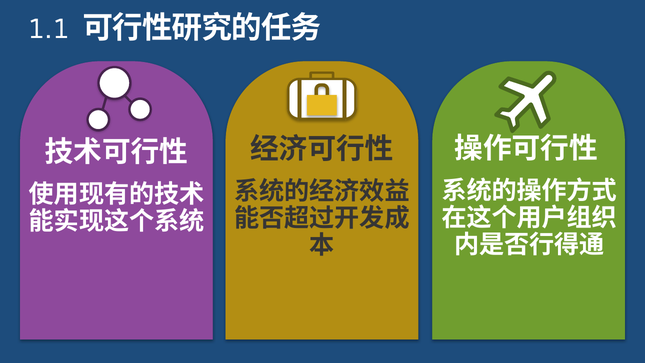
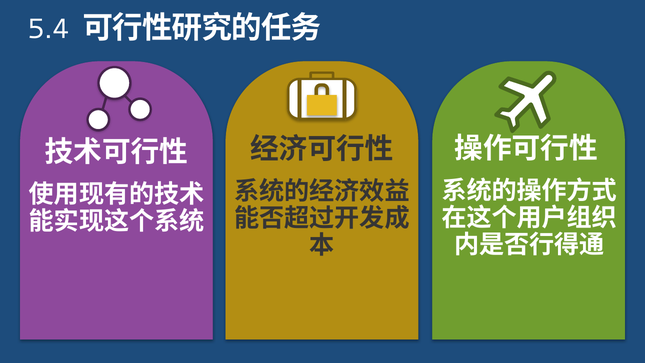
1.1: 1.1 -> 5.4
